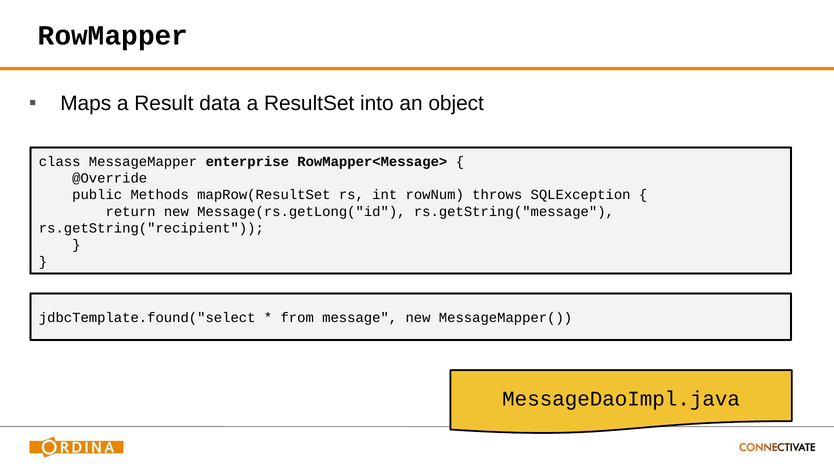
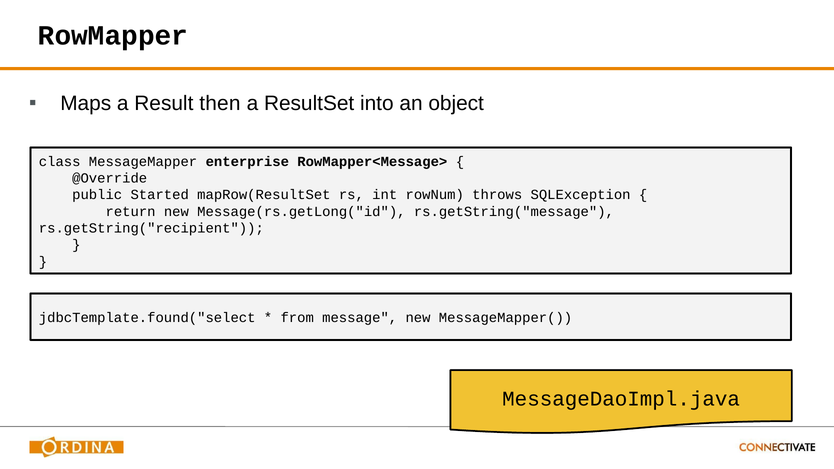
data: data -> then
Methods: Methods -> Started
